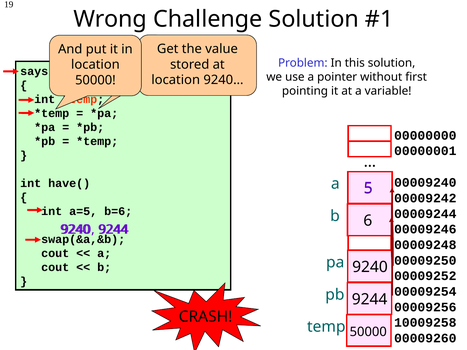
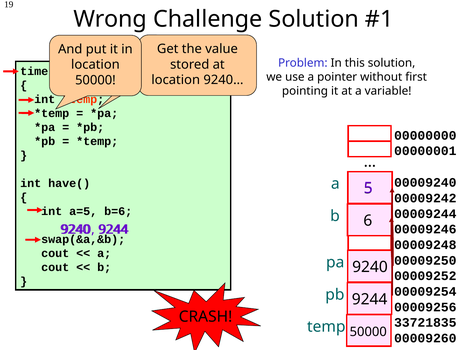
says: says -> time
10009258: 10009258 -> 33721835
